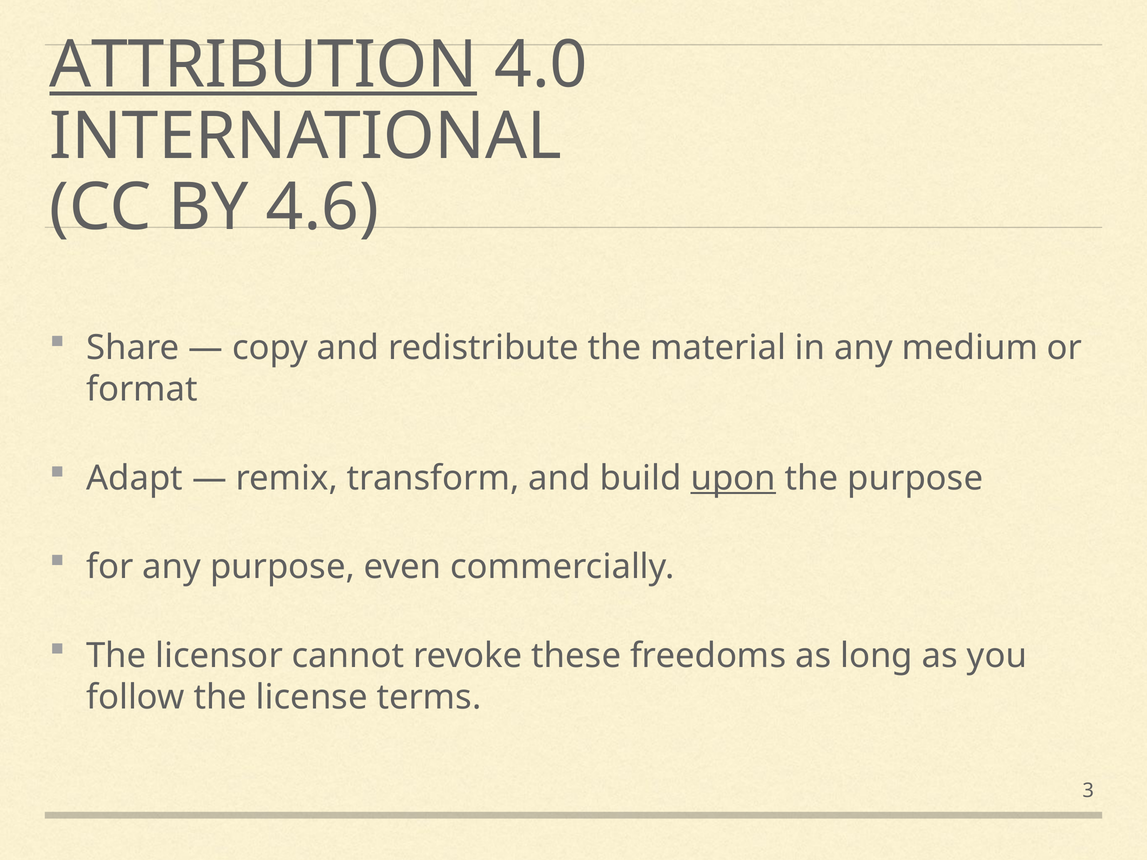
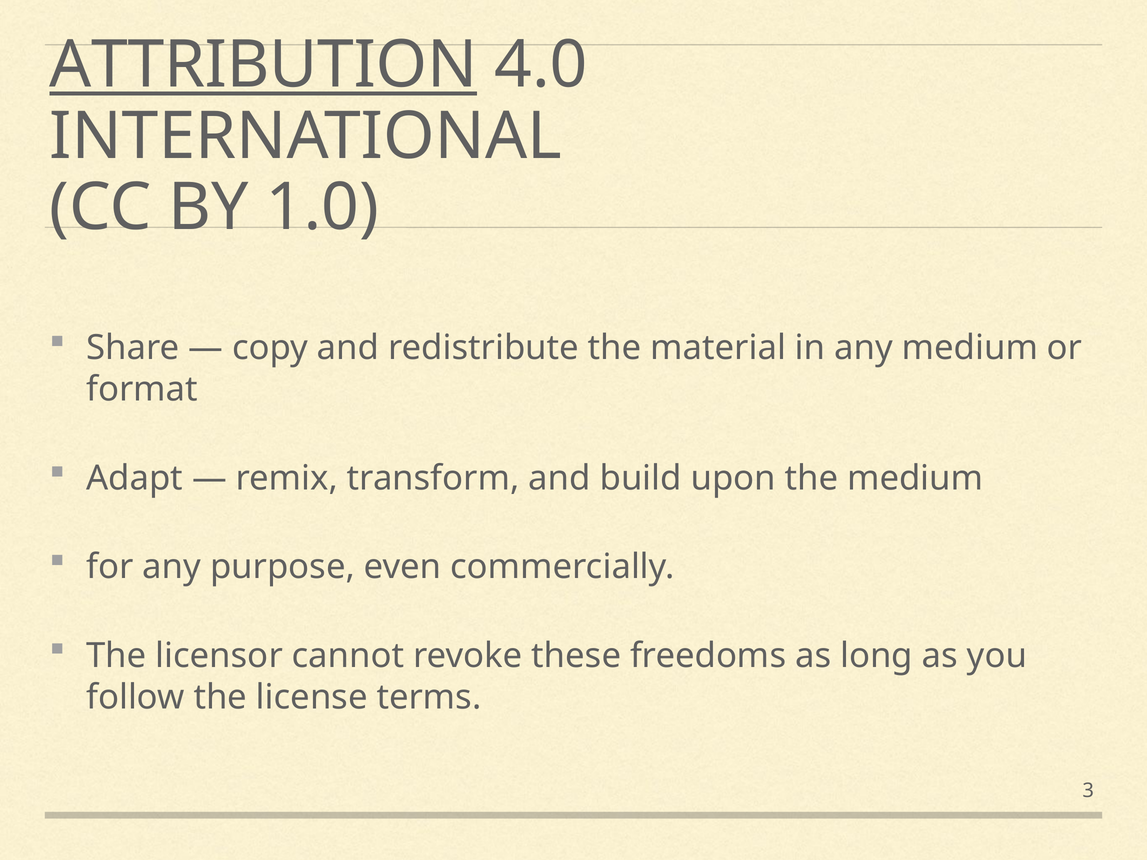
4.6: 4.6 -> 1.0
upon underline: present -> none
the purpose: purpose -> medium
